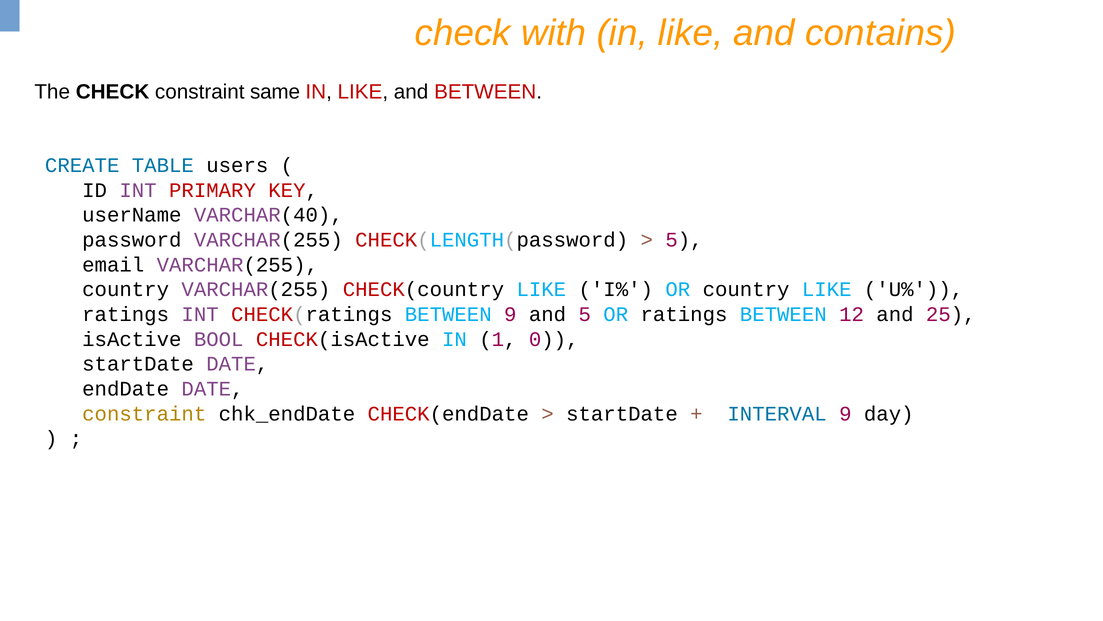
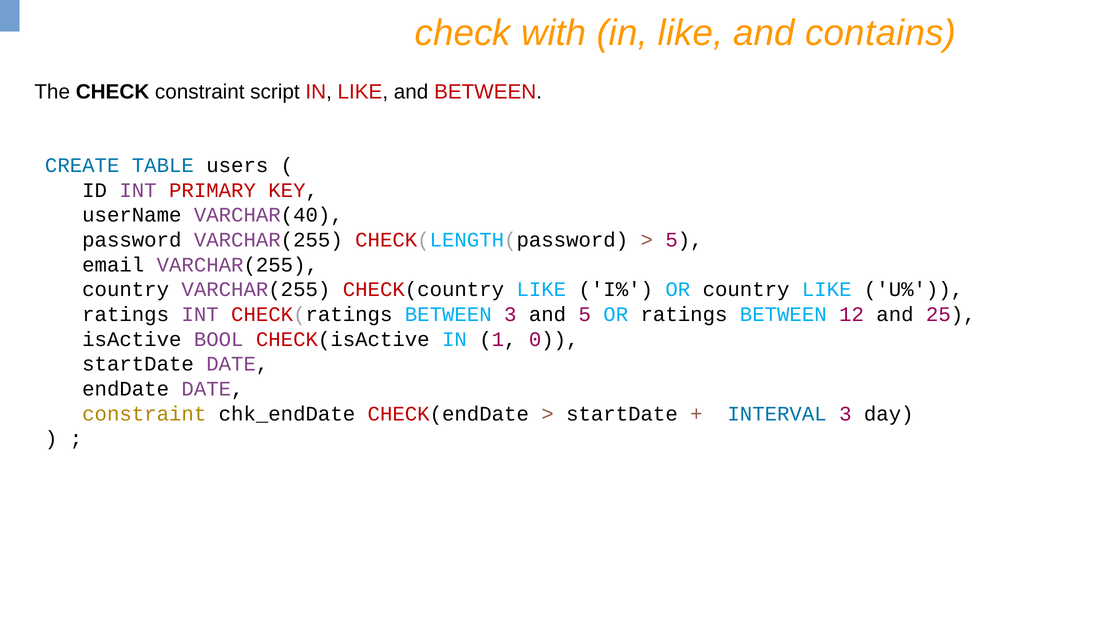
same: same -> script
BETWEEN 9: 9 -> 3
INTERVAL 9: 9 -> 3
